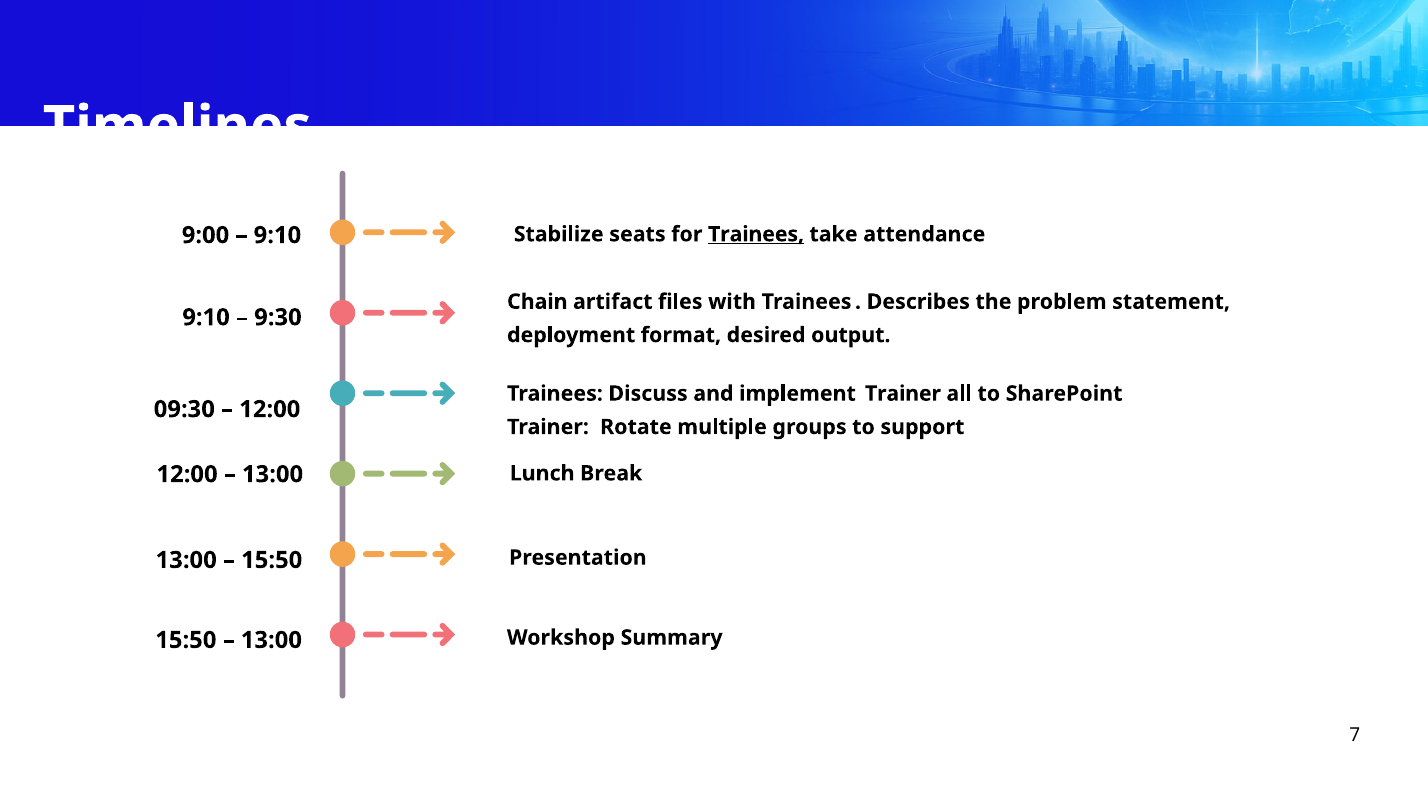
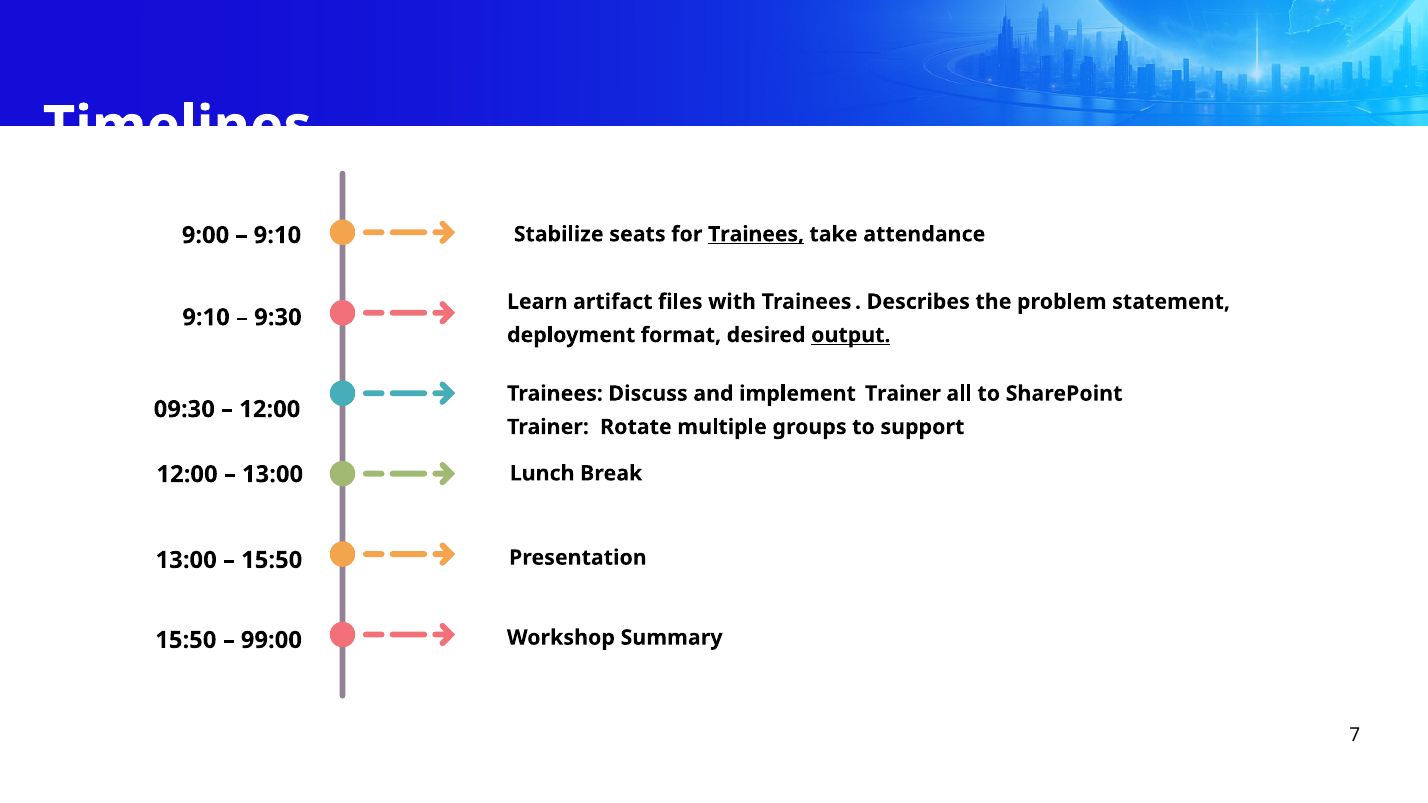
Chain: Chain -> Learn
output underline: none -> present
13:00 at (271, 640): 13:00 -> 99:00
